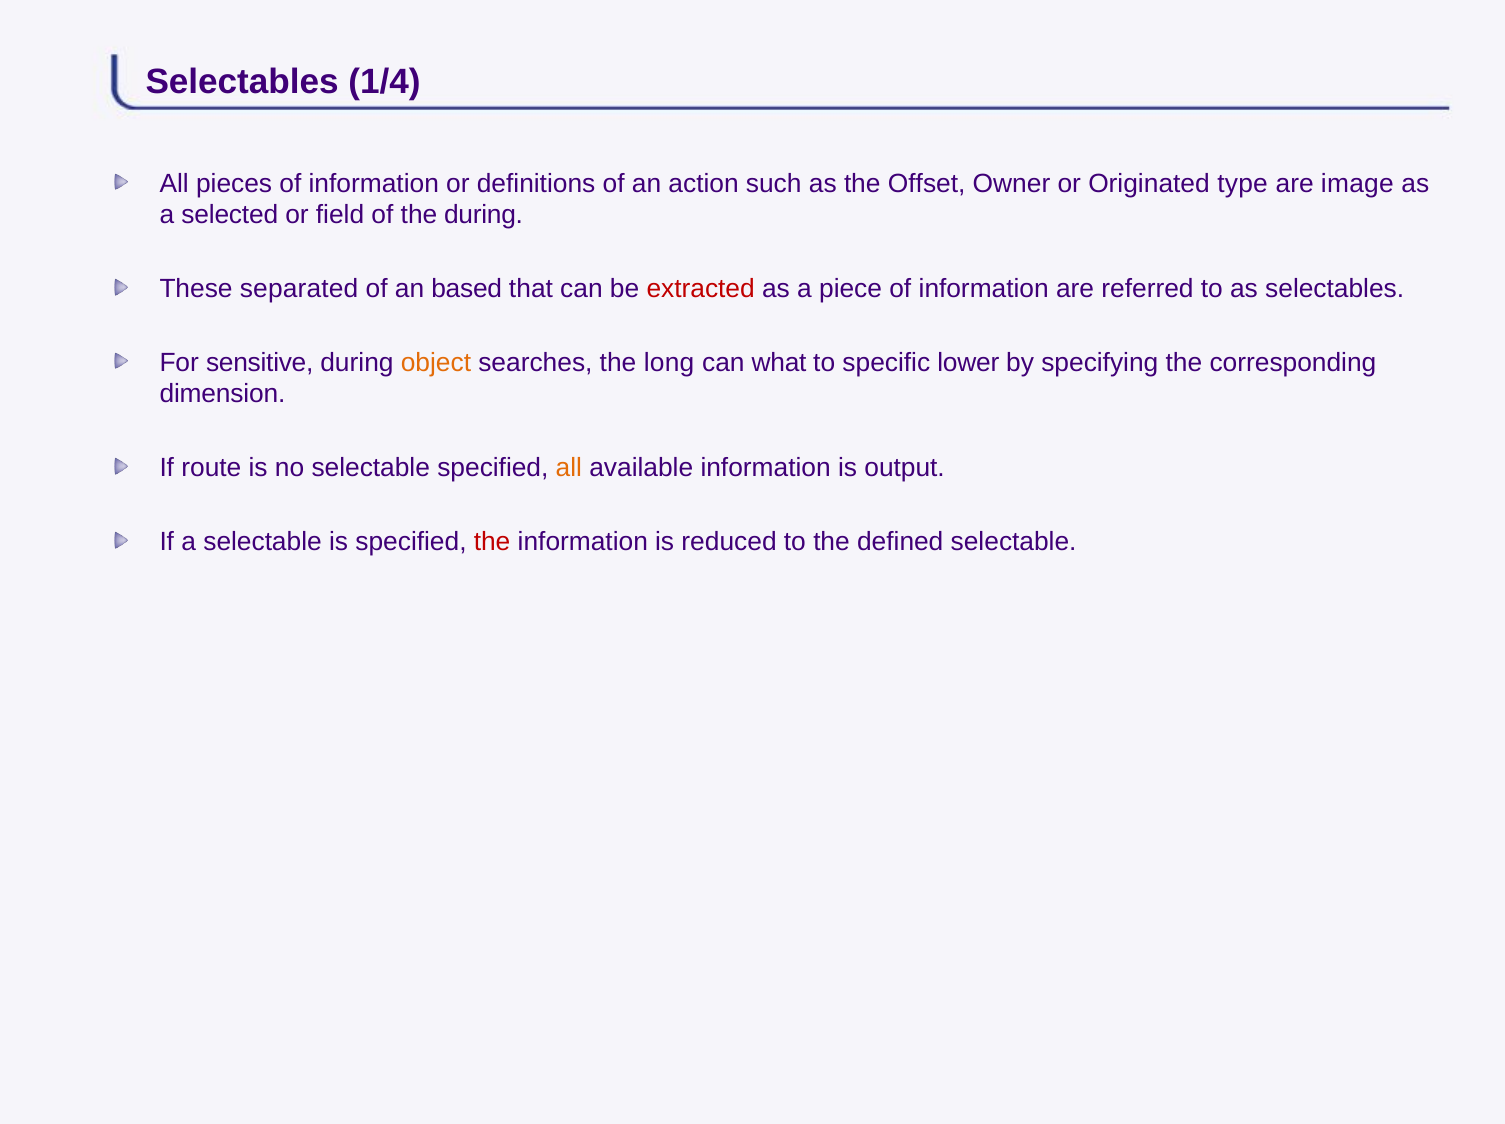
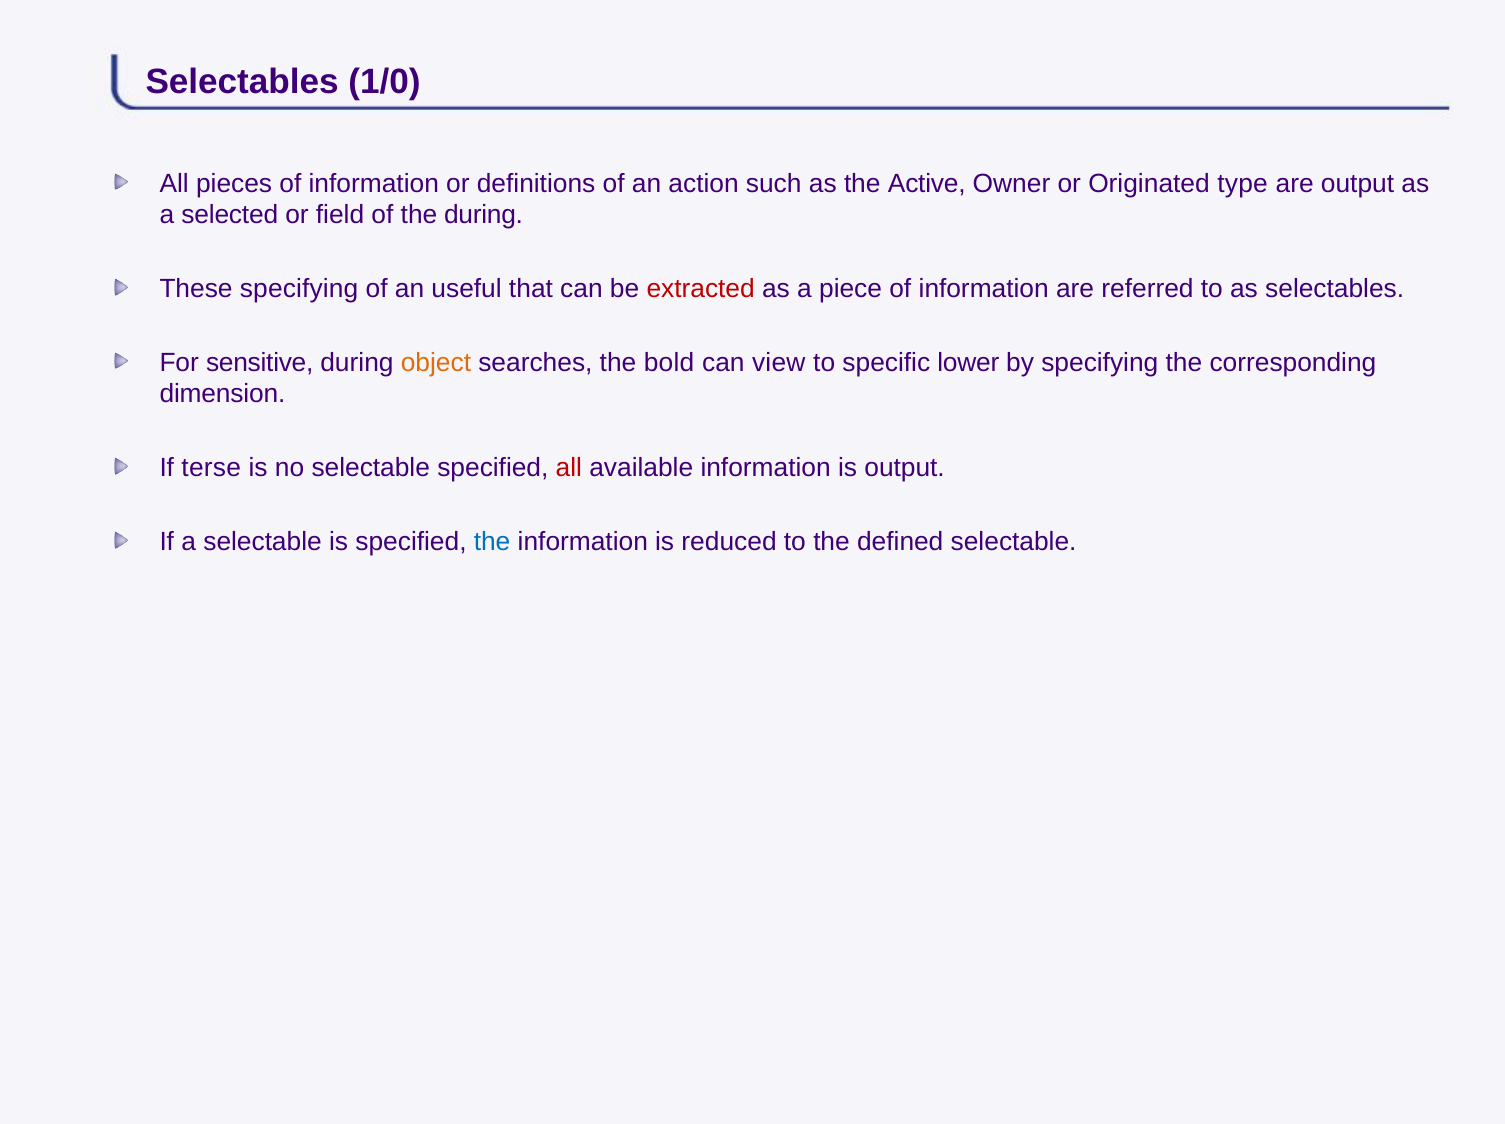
1/4: 1/4 -> 1/0
Offset: Offset -> Active
are image: image -> output
These separated: separated -> specifying
based: based -> useful
long: long -> bold
what: what -> view
route: route -> terse
all at (569, 468) colour: orange -> red
the at (492, 542) colour: red -> blue
